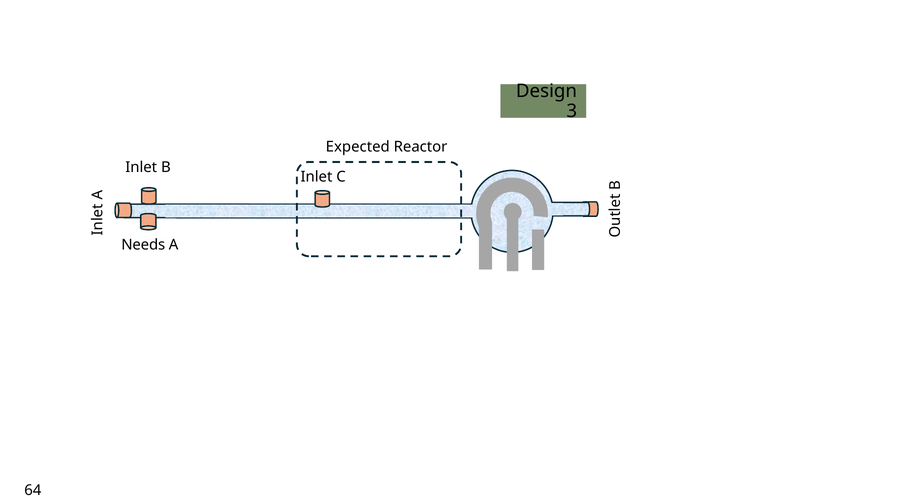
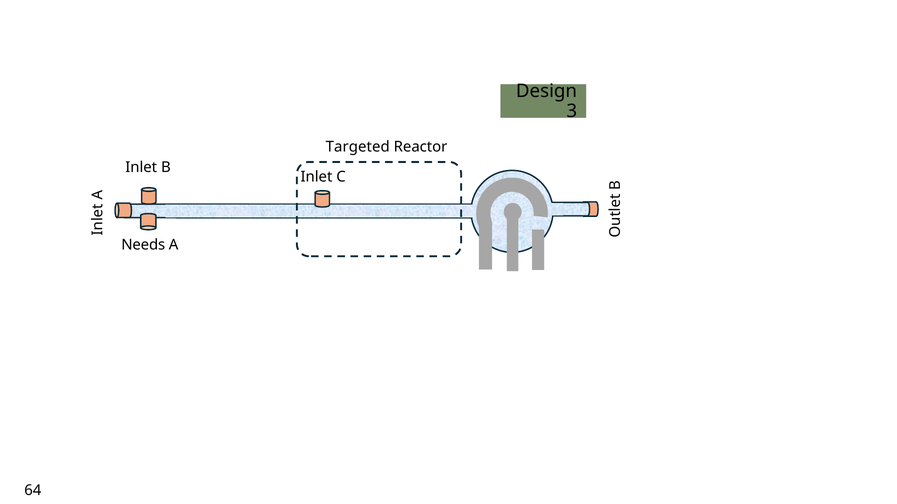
Expected: Expected -> Targeted
